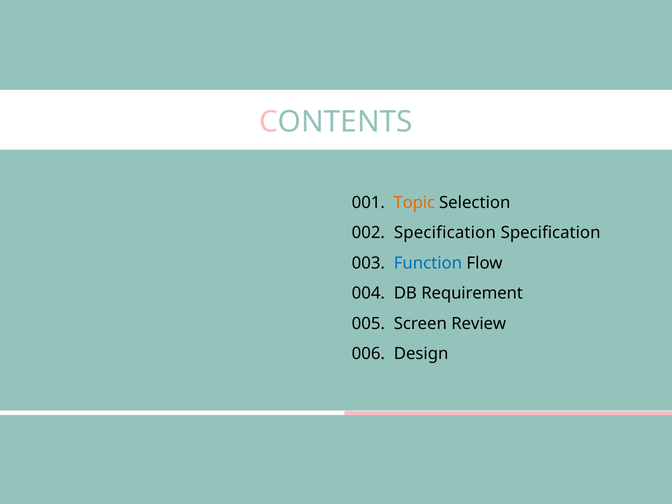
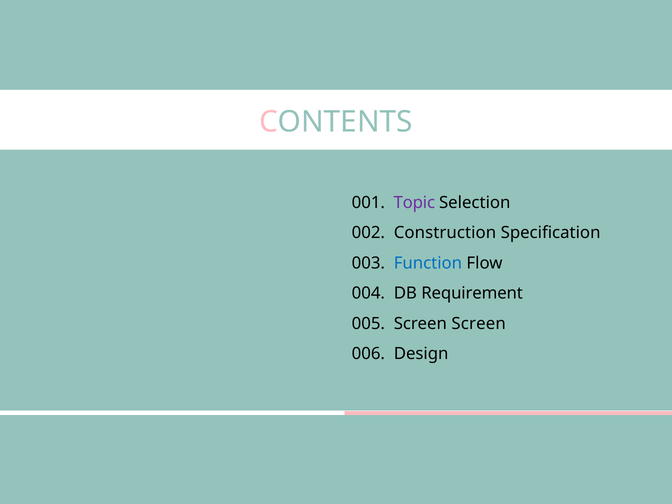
Topic colour: orange -> purple
002 Specification: Specification -> Construction
Screen Review: Review -> Screen
